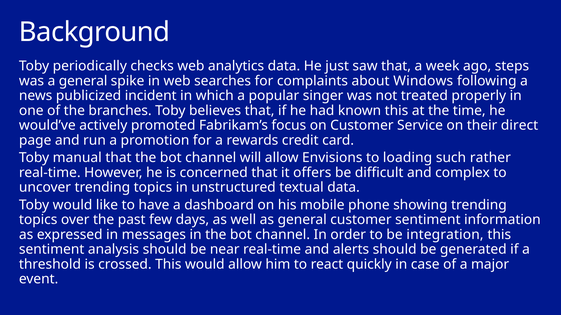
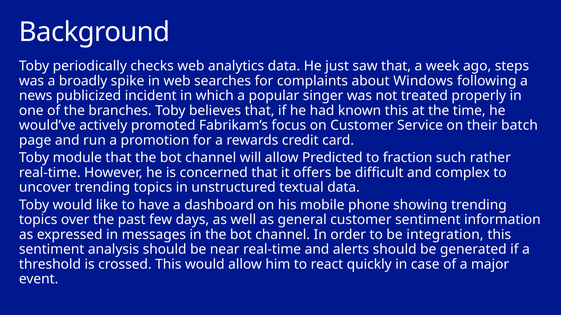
a general: general -> broadly
direct: direct -> batch
manual: manual -> module
Envisions: Envisions -> Predicted
loading: loading -> fraction
